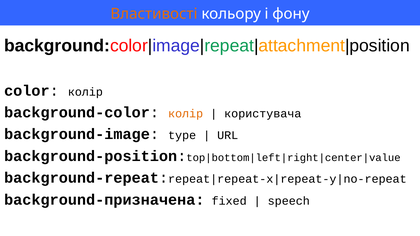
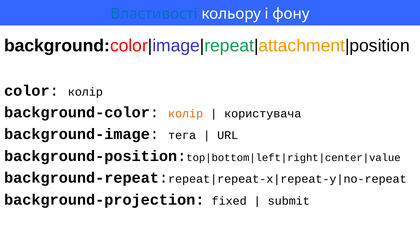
Властивості colour: orange -> blue
type: type -> тега
background-призначена: background-призначена -> background-projection
speech: speech -> submit
